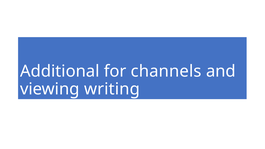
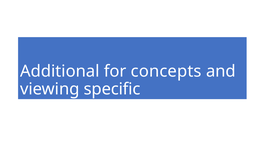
channels: channels -> concepts
writing: writing -> specific
